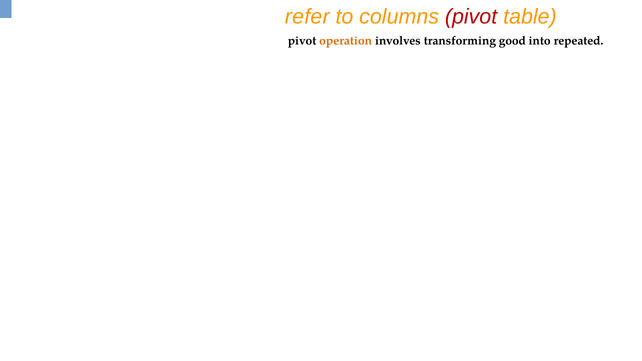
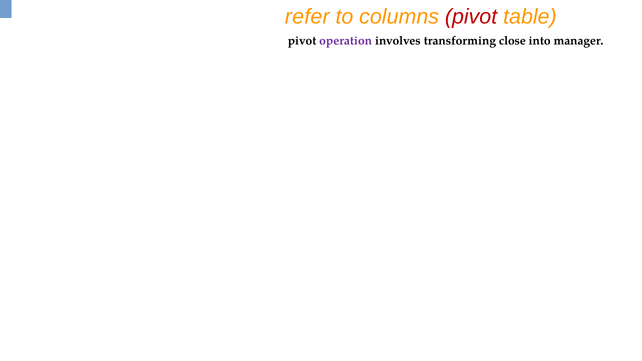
operation colour: orange -> purple
good: good -> close
repeated: repeated -> manager
